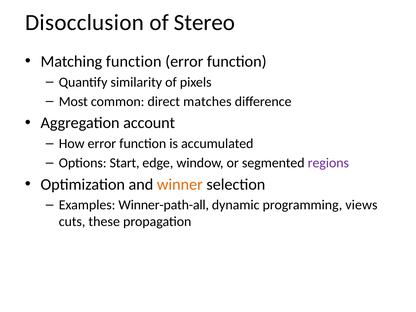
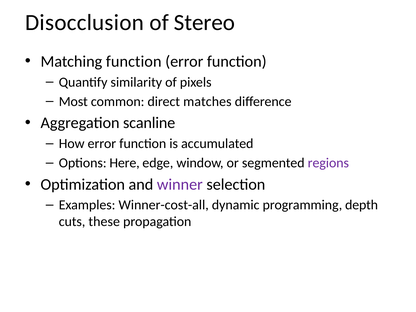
account: account -> scanline
Start: Start -> Here
winner colour: orange -> purple
Winner-path-all: Winner-path-all -> Winner-cost-all
views: views -> depth
